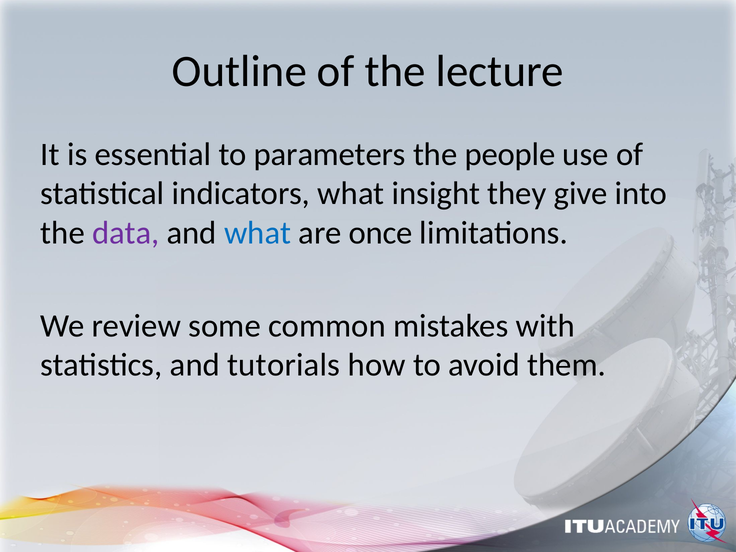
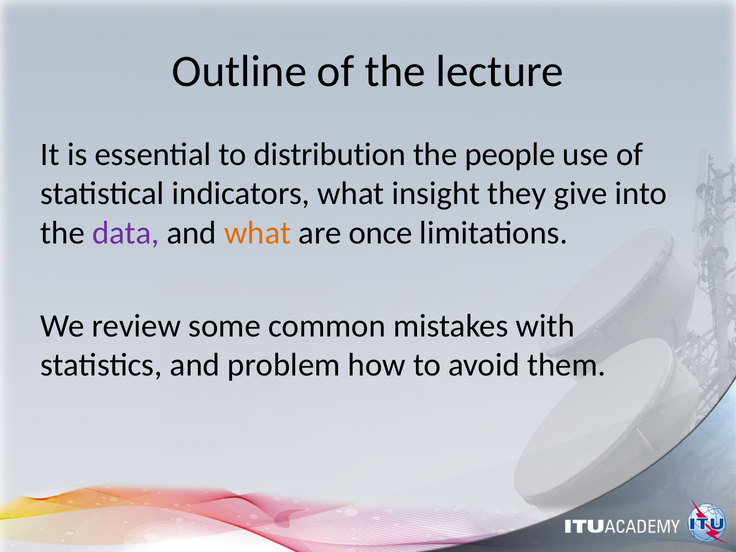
parameters: parameters -> distribution
what at (258, 233) colour: blue -> orange
tutorials: tutorials -> problem
